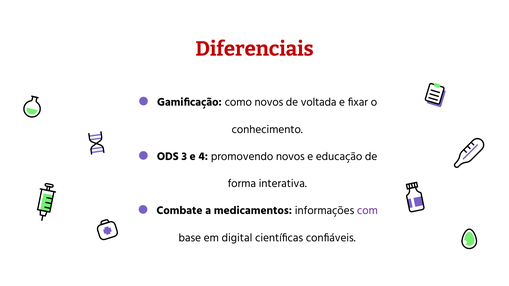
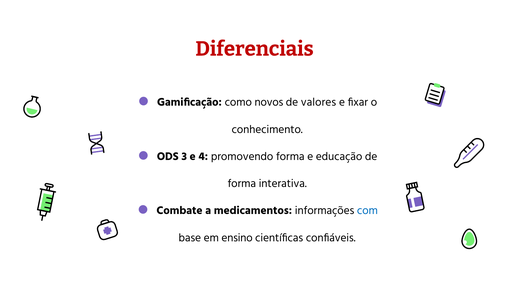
voltada: voltada -> valores
promovendo novos: novos -> forma
com colour: purple -> blue
digital: digital -> ensino
